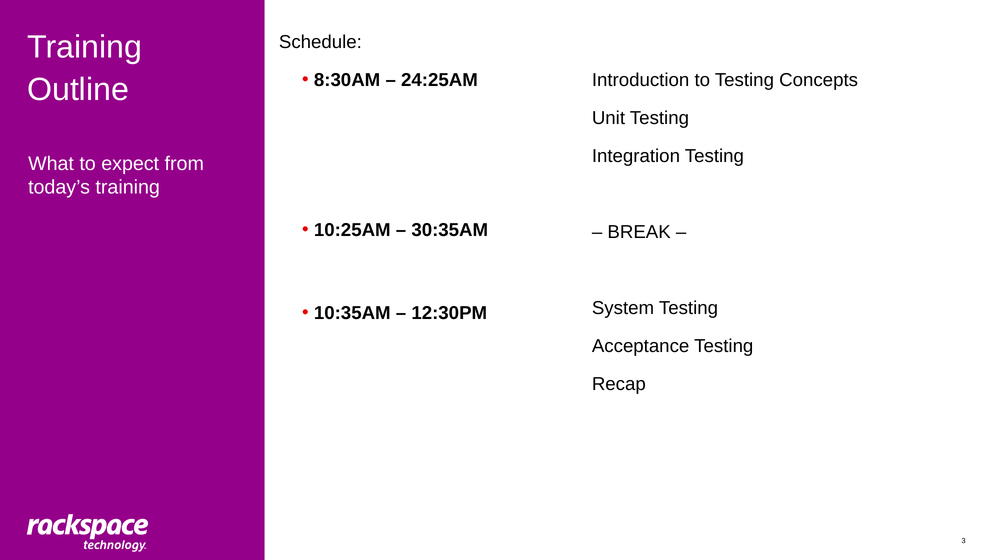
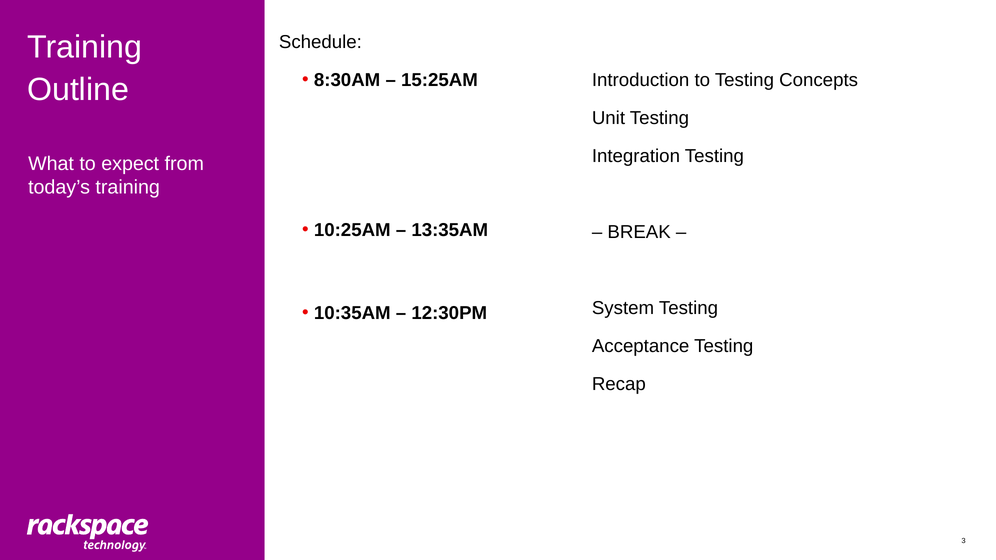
24:25AM: 24:25AM -> 15:25AM
30:35AM: 30:35AM -> 13:35AM
